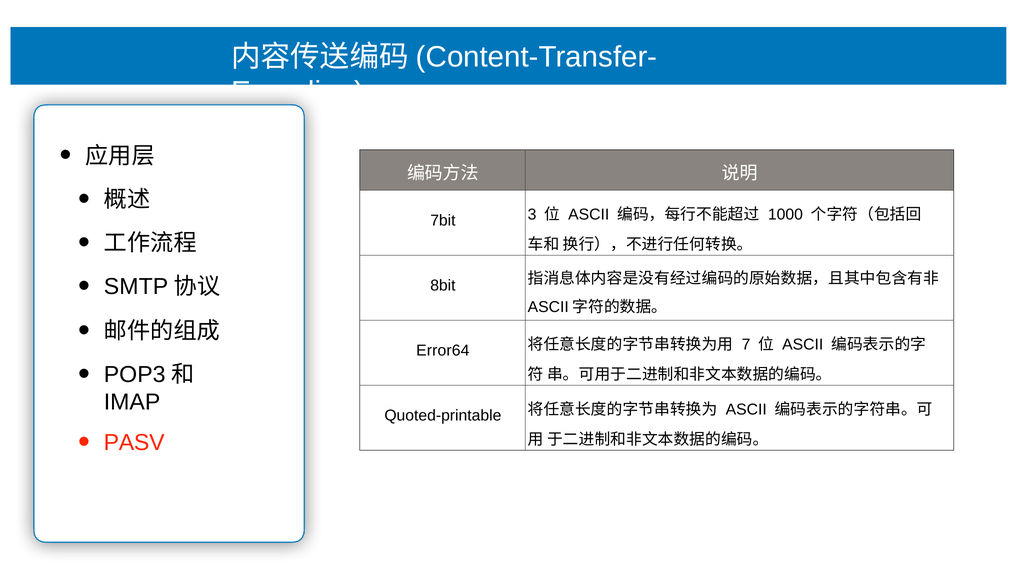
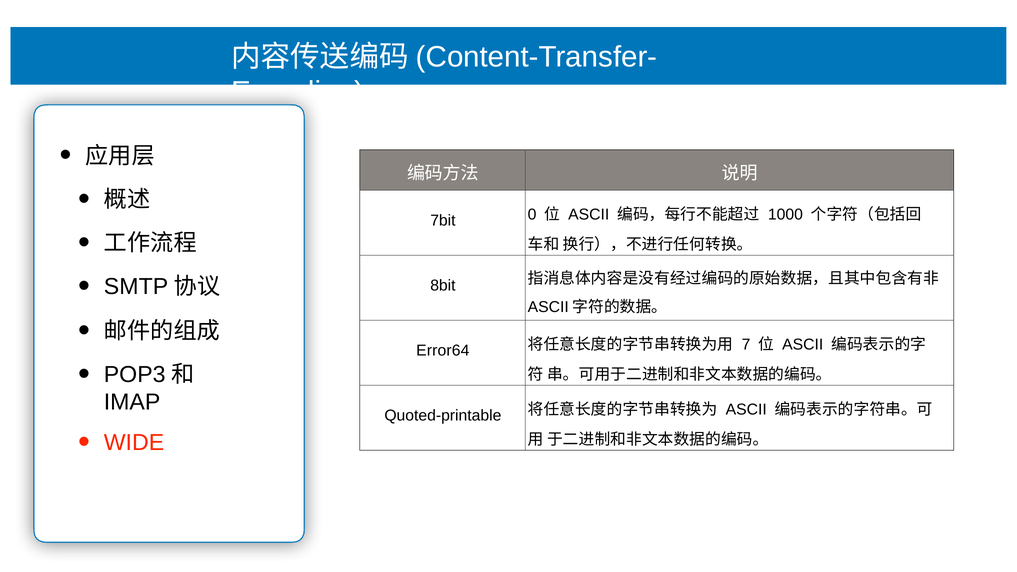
3: 3 -> 0
PASV: PASV -> WIDE
